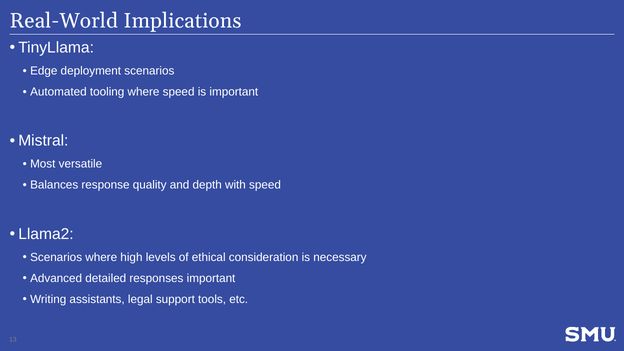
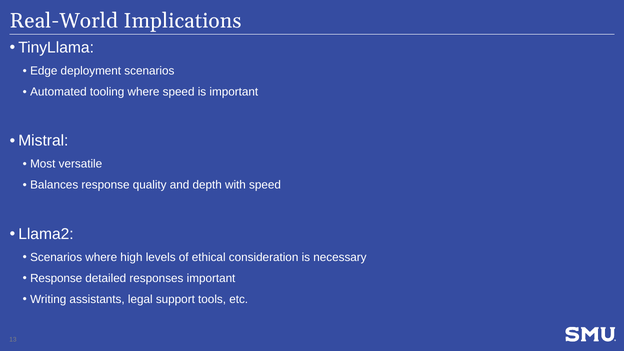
Advanced at (56, 278): Advanced -> Response
